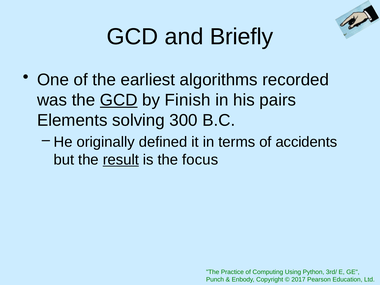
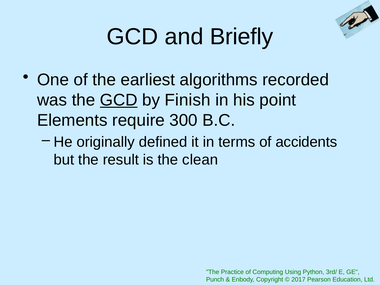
pairs: pairs -> point
solving: solving -> require
result underline: present -> none
focus: focus -> clean
